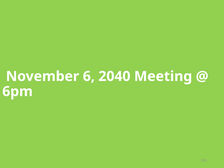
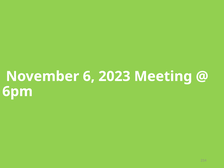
2040: 2040 -> 2023
